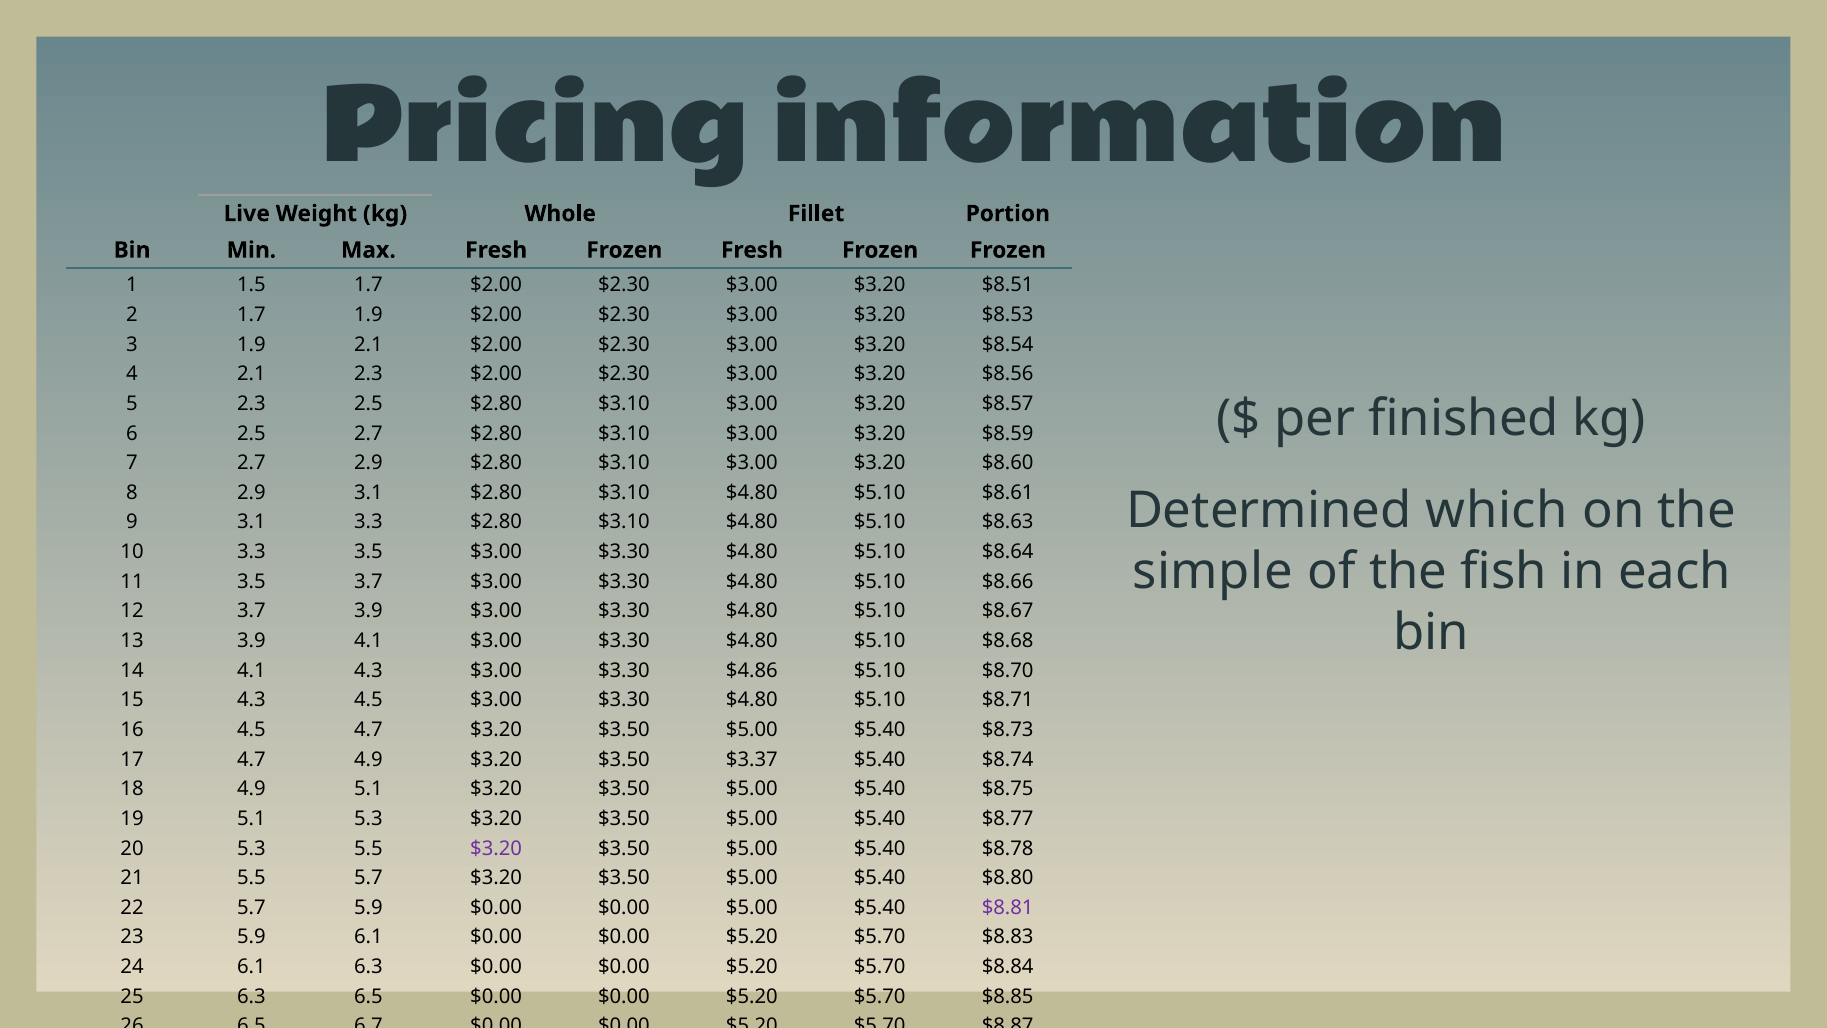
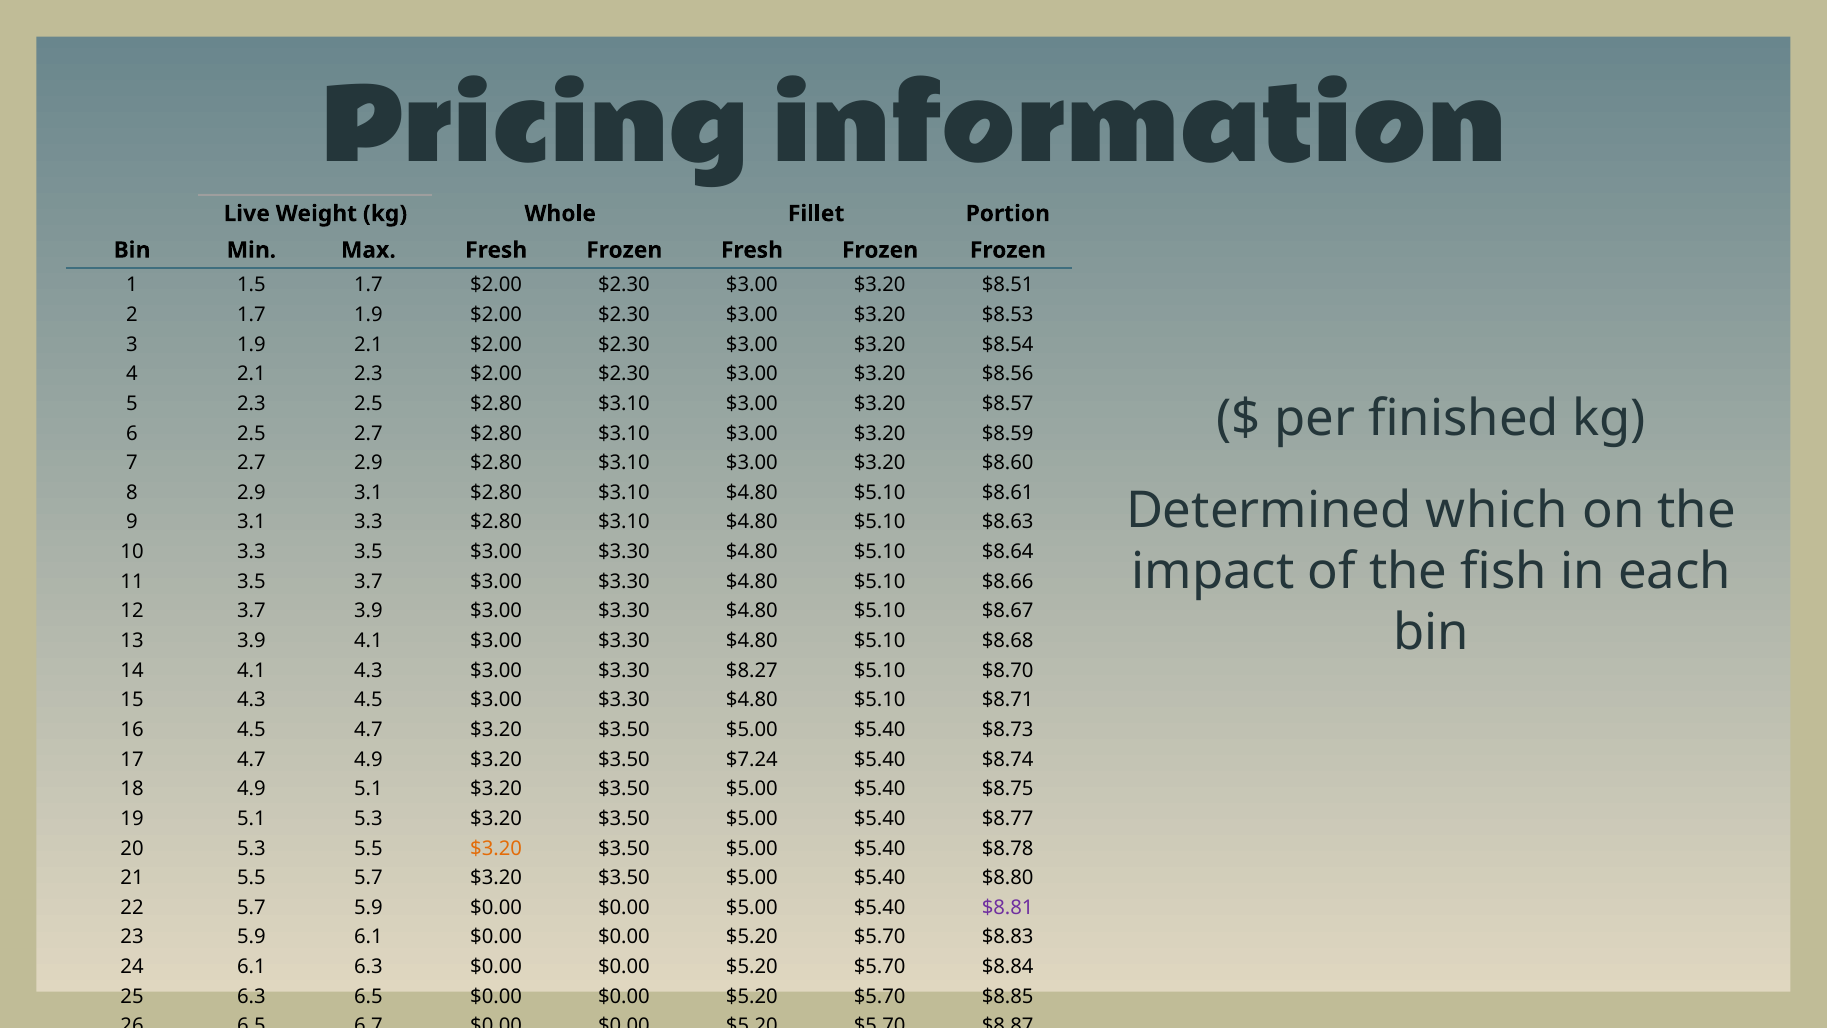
simple: simple -> impact
$4.86: $4.86 -> $8.27
$3.37: $3.37 -> $7.24
$3.20 at (496, 848) colour: purple -> orange
